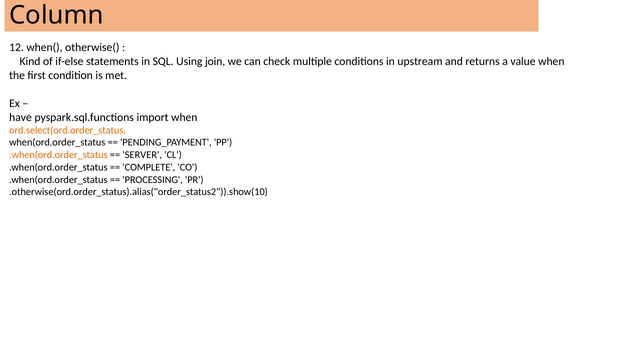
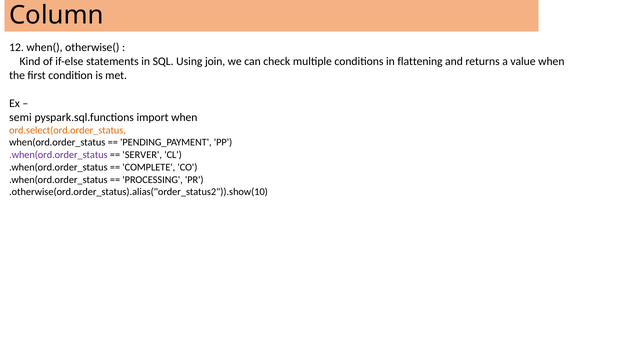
upstream: upstream -> flattening
have: have -> semi
.when(ord.order_status at (58, 155) colour: orange -> purple
